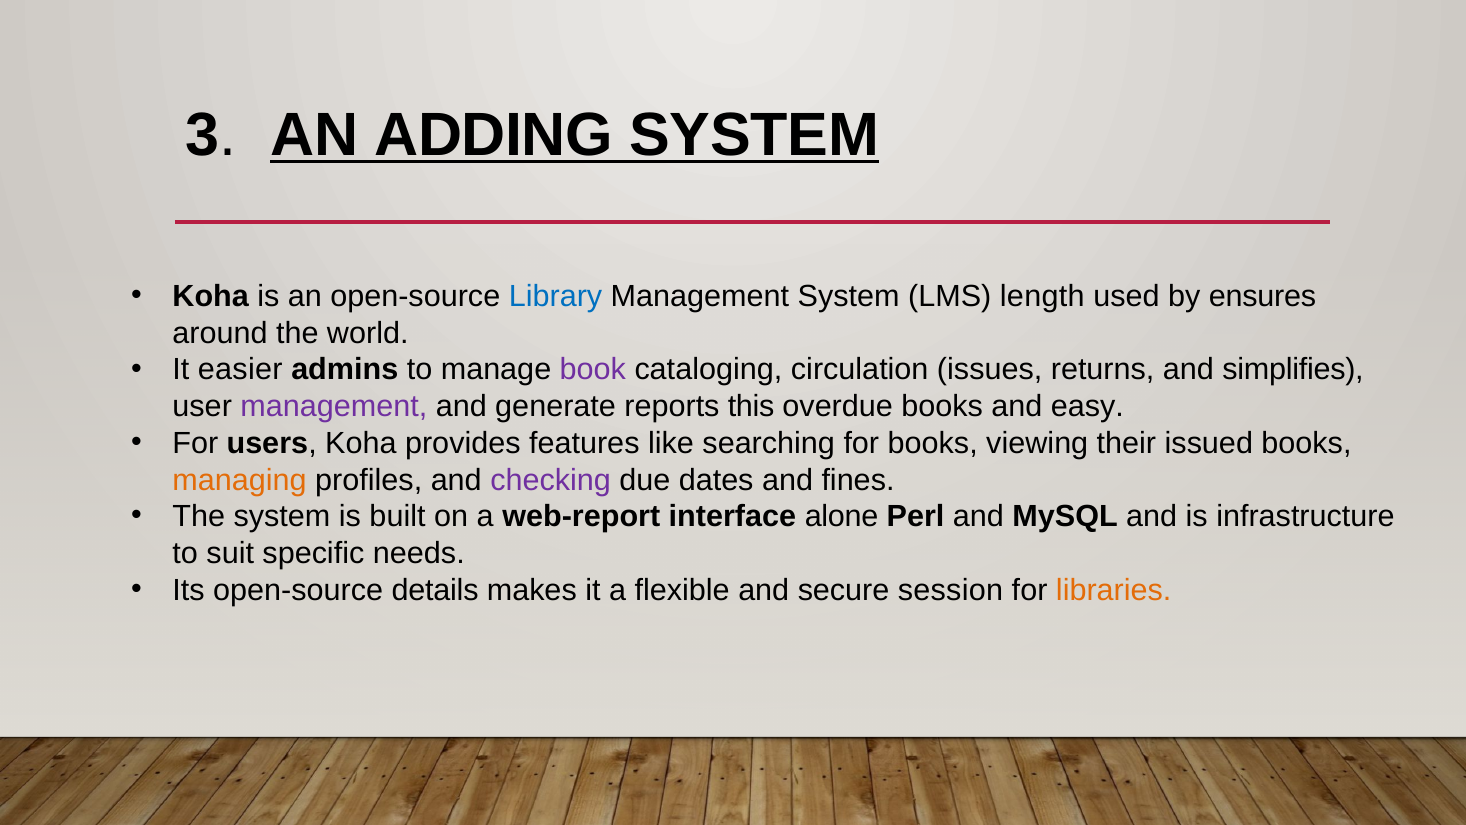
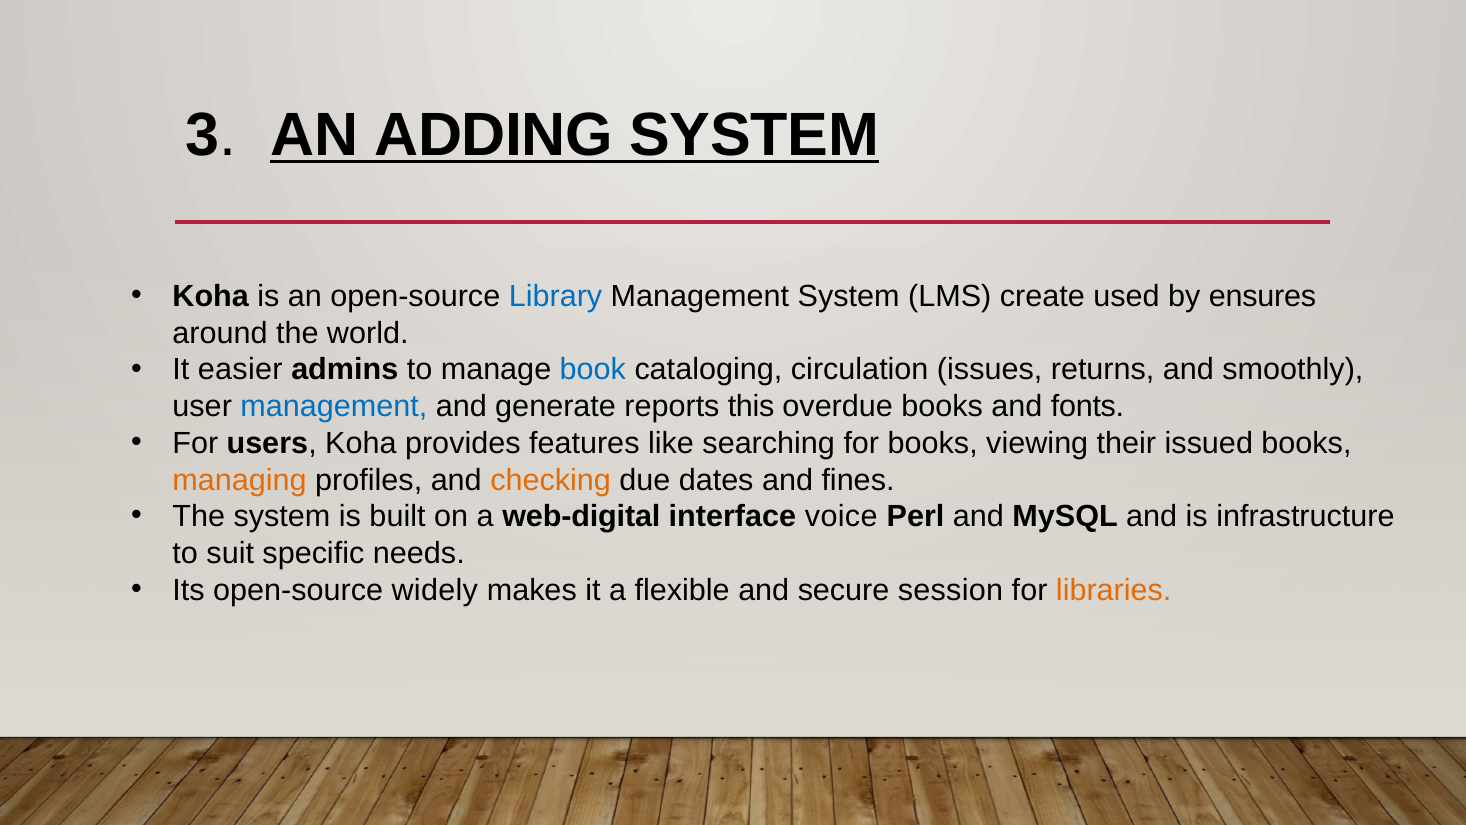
length: length -> create
book colour: purple -> blue
simplifies: simplifies -> smoothly
management at (334, 406) colour: purple -> blue
easy: easy -> fonts
checking colour: purple -> orange
web-report: web-report -> web-digital
alone: alone -> voice
details: details -> widely
